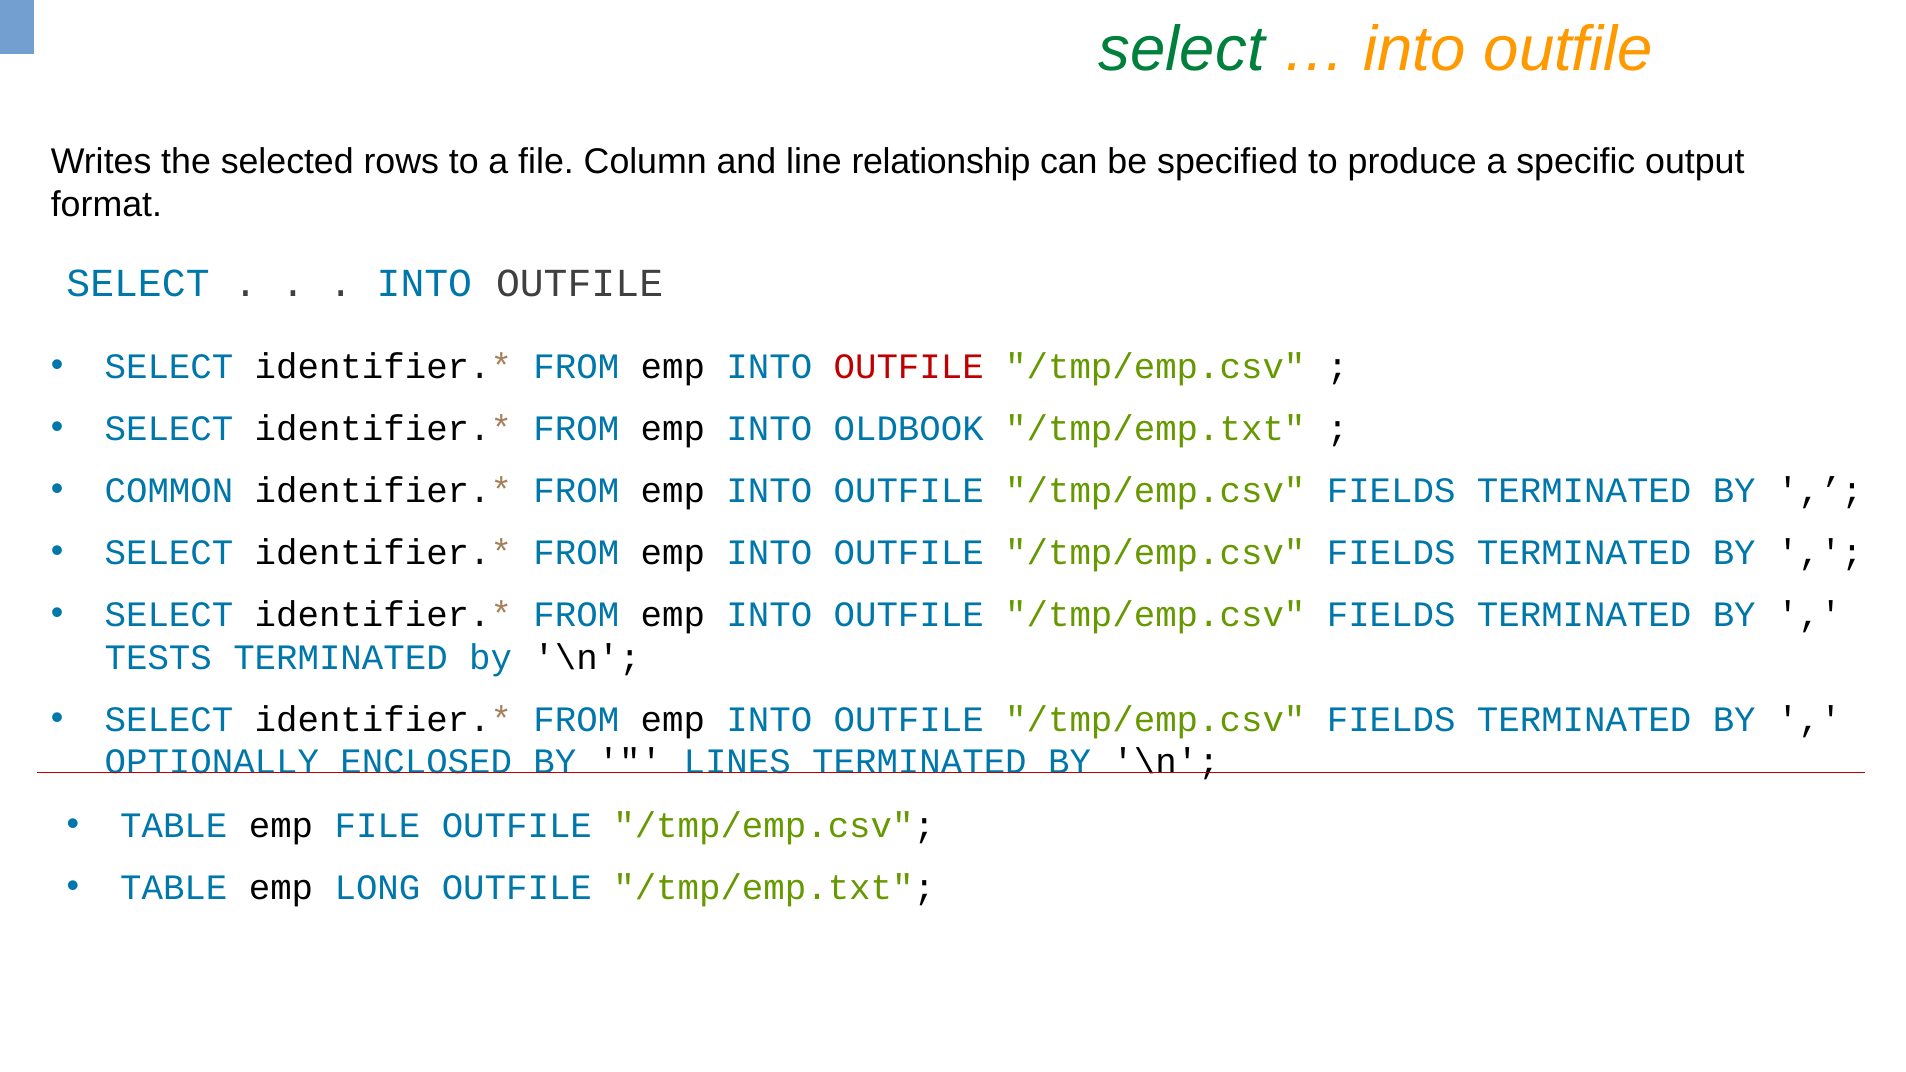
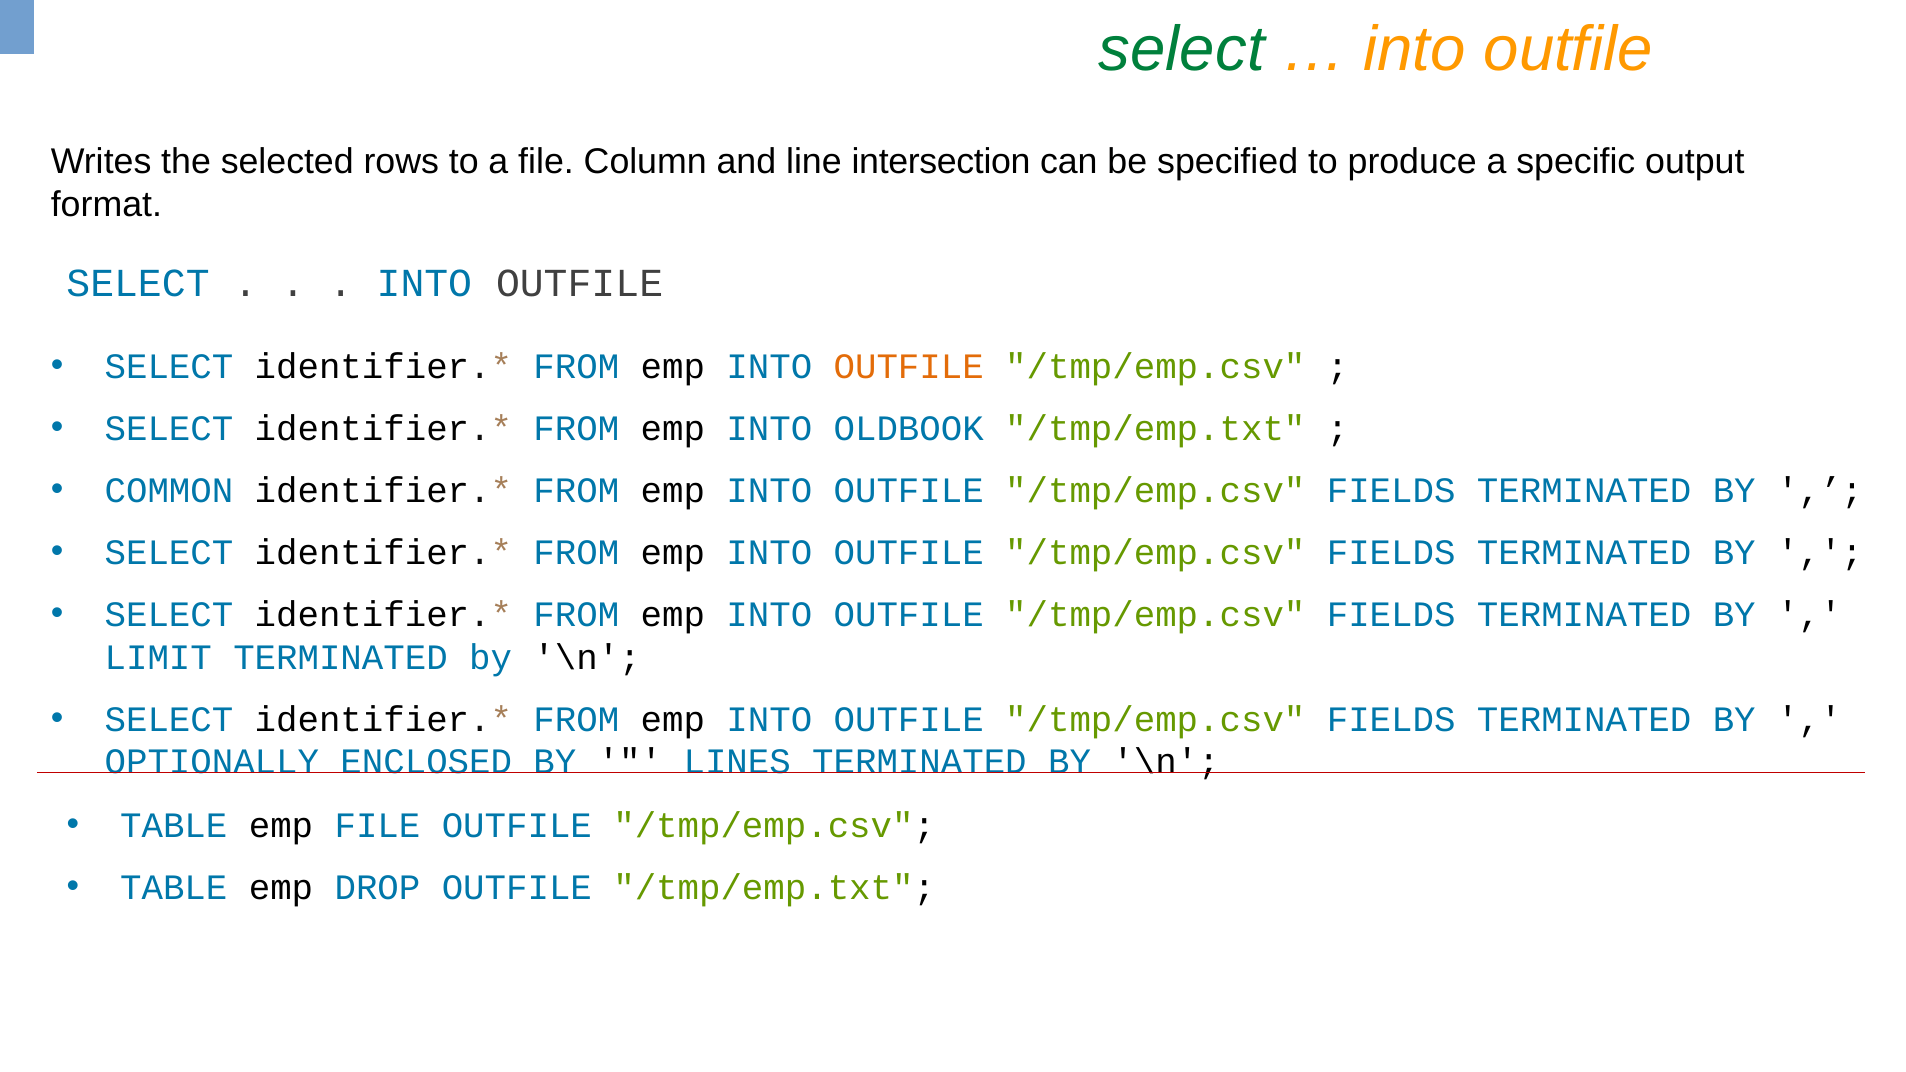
relationship: relationship -> intersection
OUTFILE at (909, 367) colour: red -> orange
TESTS: TESTS -> LIMIT
LONG: LONG -> DROP
